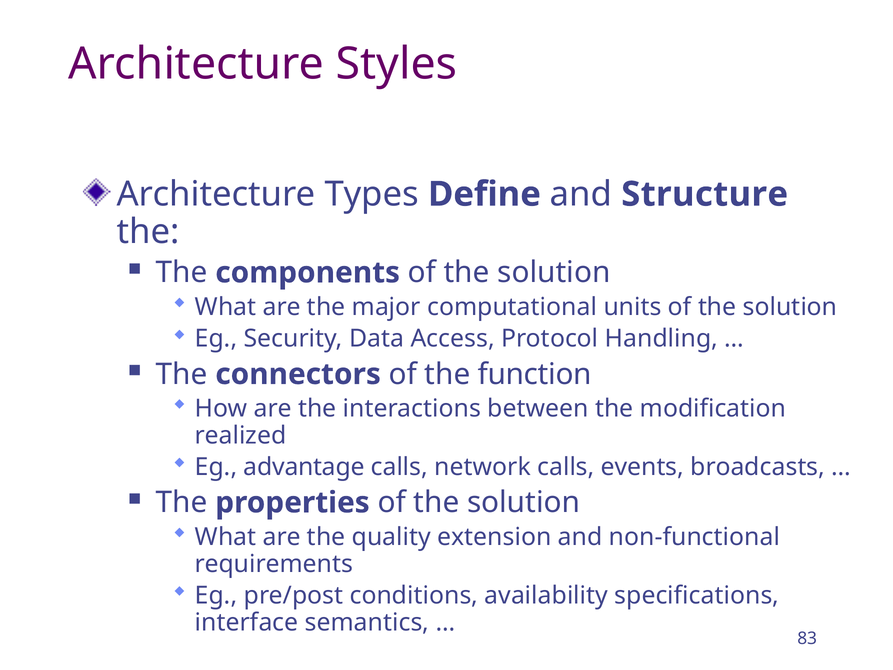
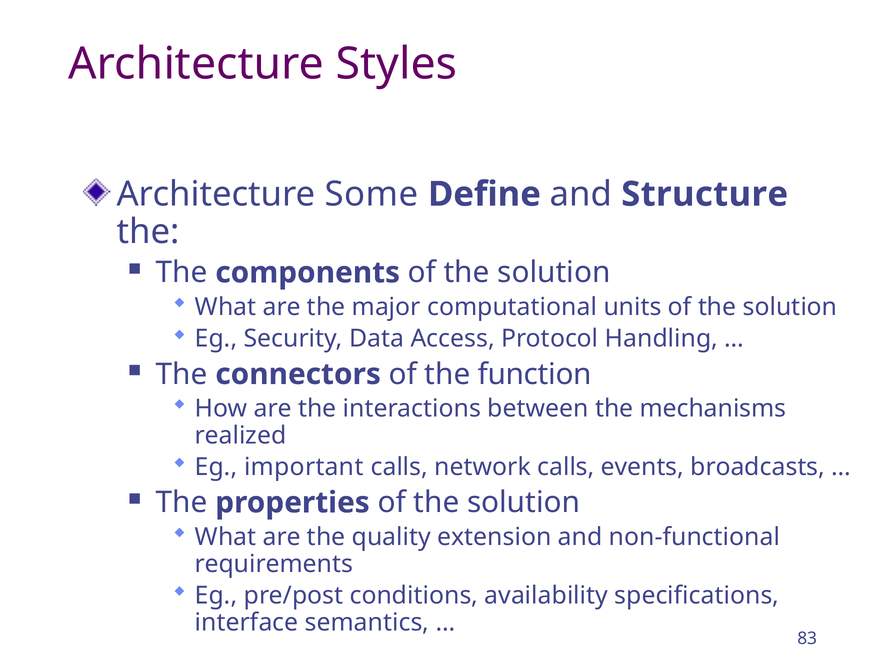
Types: Types -> Some
modification: modification -> mechanisms
advantage: advantage -> important
